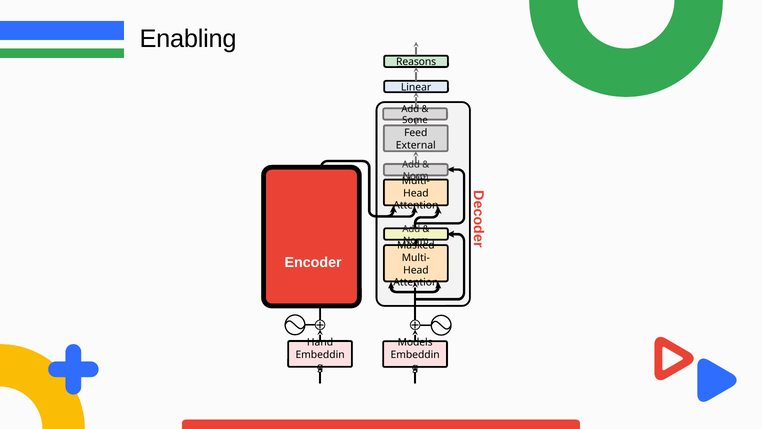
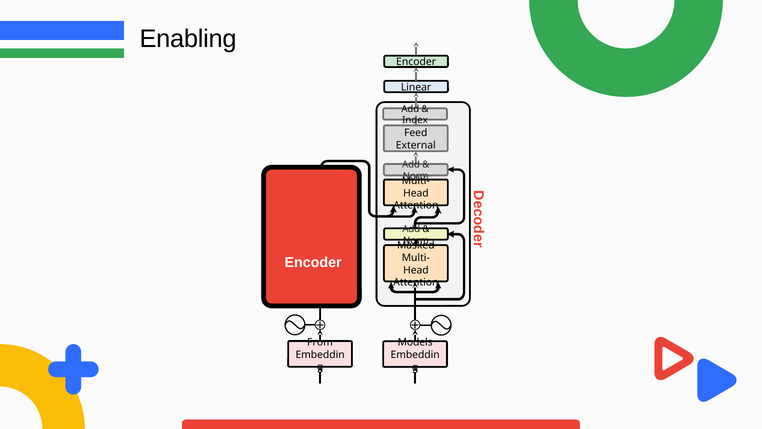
Reasons at (416, 62): Reasons -> Encoder
Some: Some -> Index
Hand: Hand -> From
